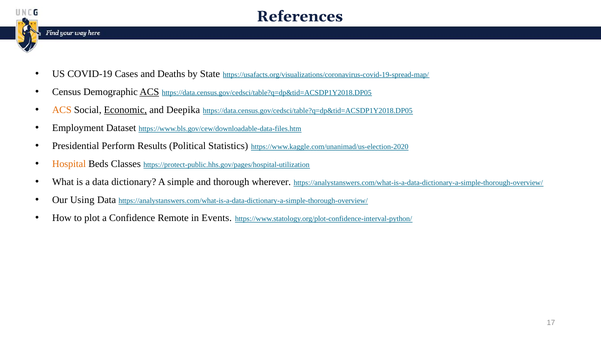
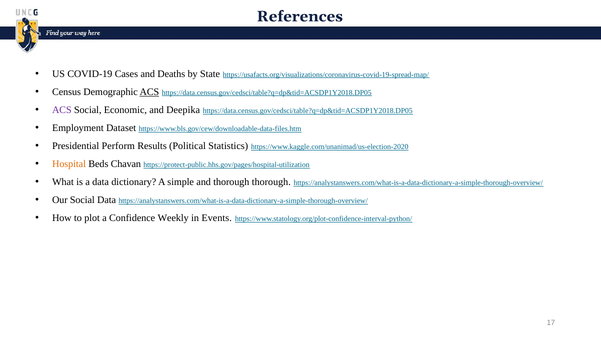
ACS at (62, 110) colour: orange -> purple
Economic underline: present -> none
Classes: Classes -> Chavan
thorough wherever: wherever -> thorough
Our Using: Using -> Social
Remote: Remote -> Weekly
